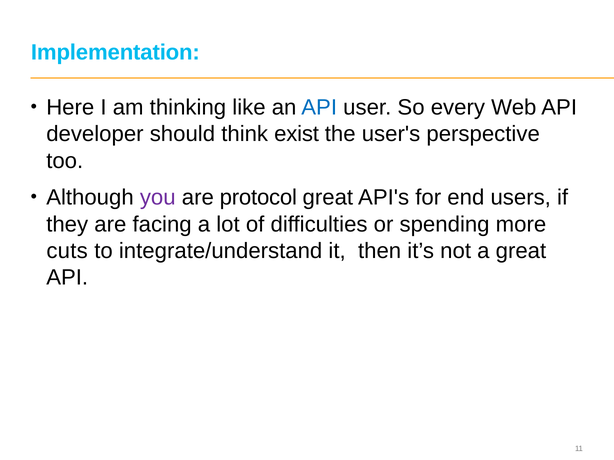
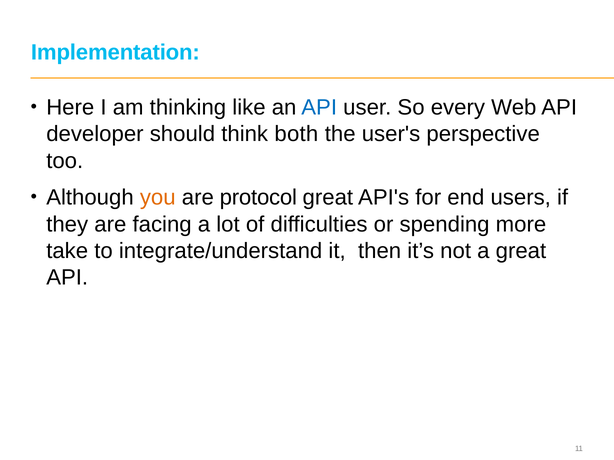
exist: exist -> both
you colour: purple -> orange
cuts: cuts -> take
